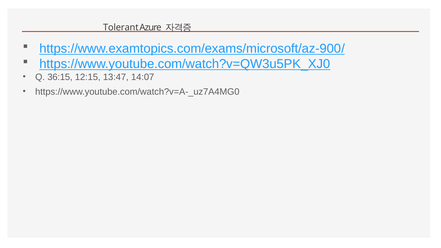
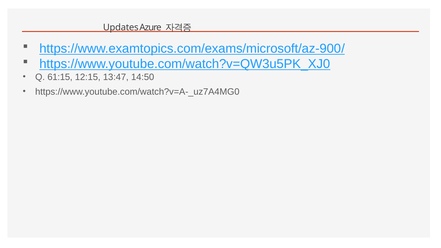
Tolerant: Tolerant -> Updates
36:15: 36:15 -> 61:15
14:07: 14:07 -> 14:50
